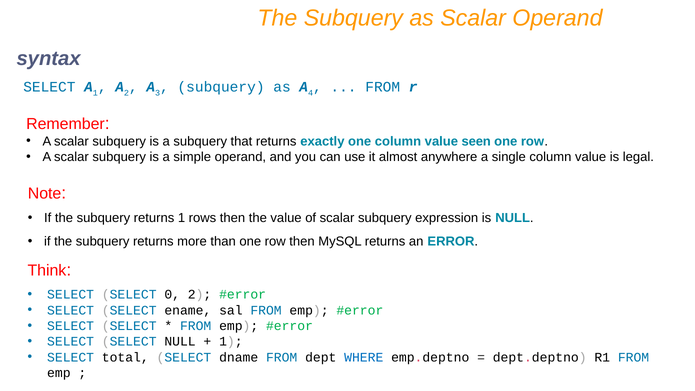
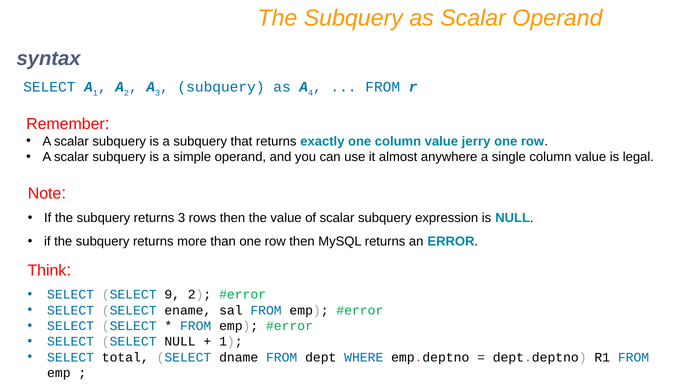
seen: seen -> jerry
returns 1: 1 -> 3
0: 0 -> 9
